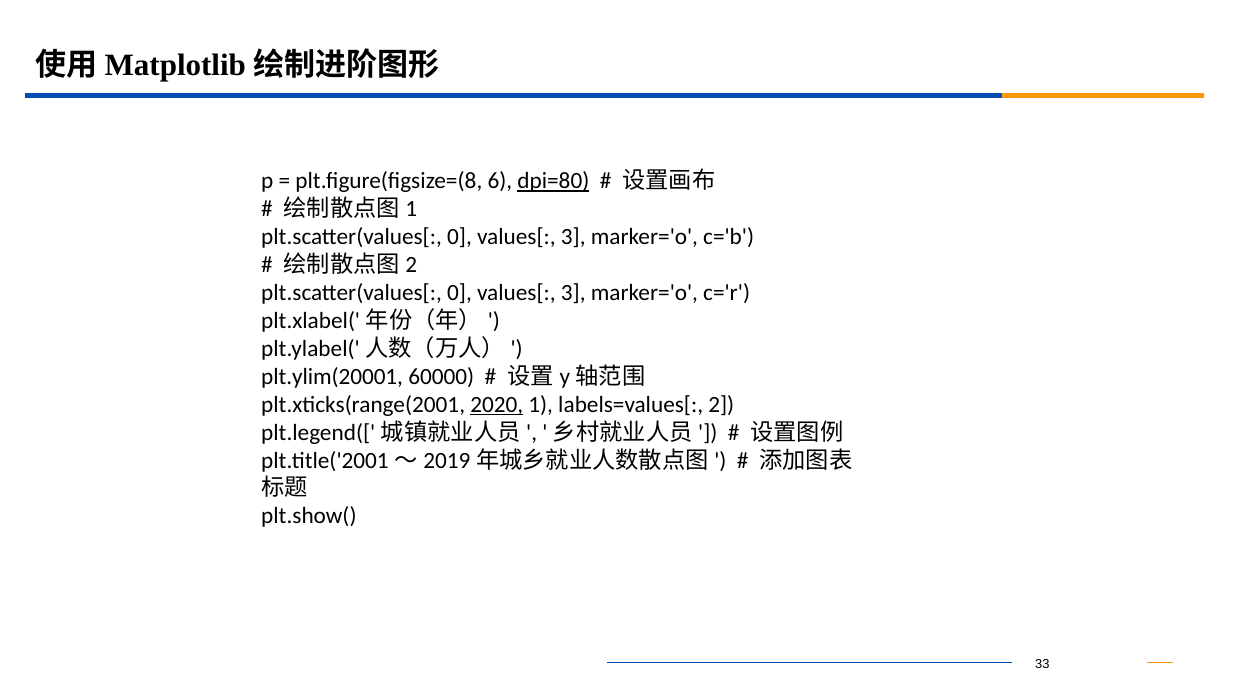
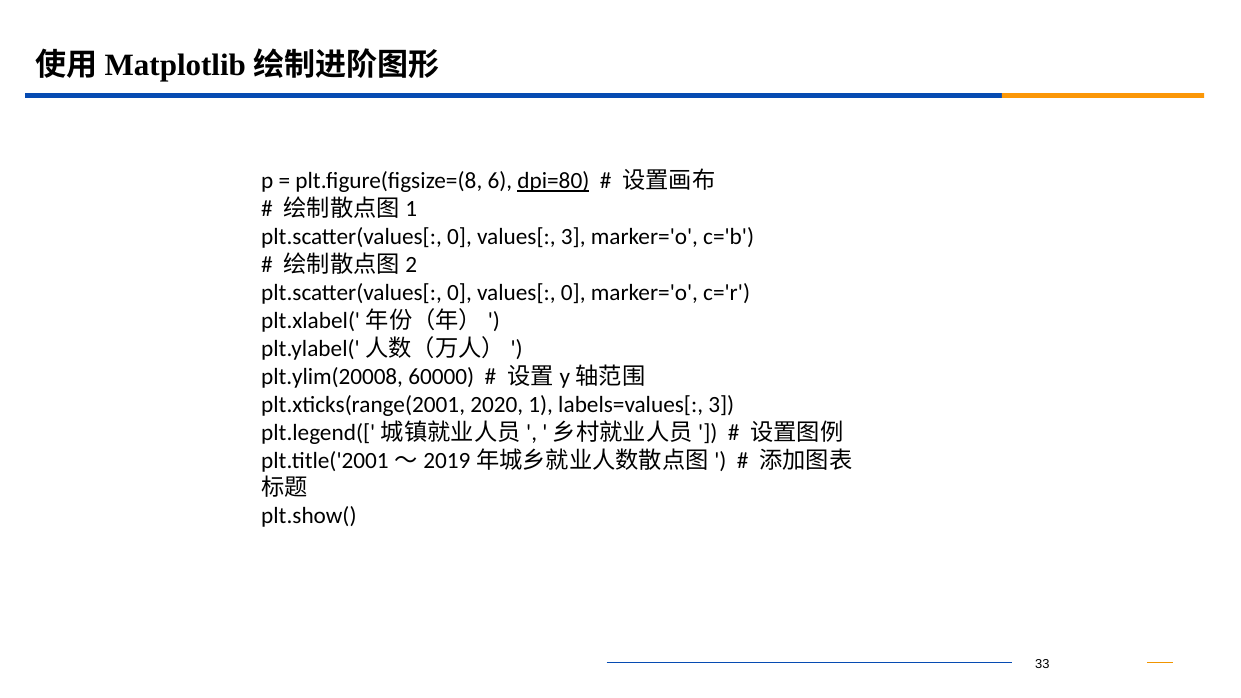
3 at (573, 293): 3 -> 0
plt.ylim(20001: plt.ylim(20001 -> plt.ylim(20008
2020 underline: present -> none
labels=values[ 2: 2 -> 3
